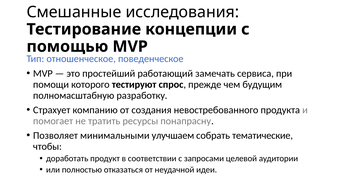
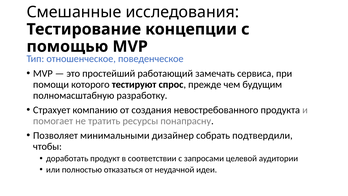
улучшаем: улучшаем -> дизайнер
тематические: тематические -> подтвердили
